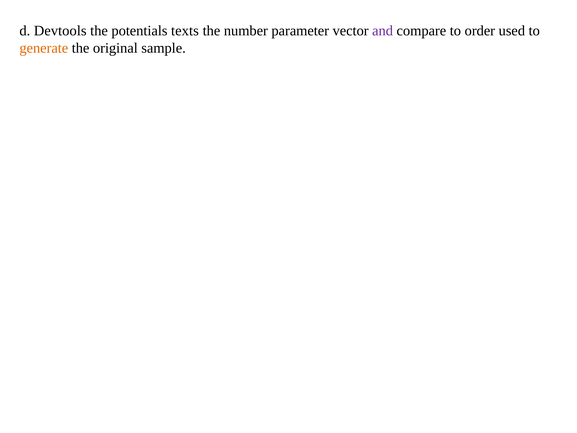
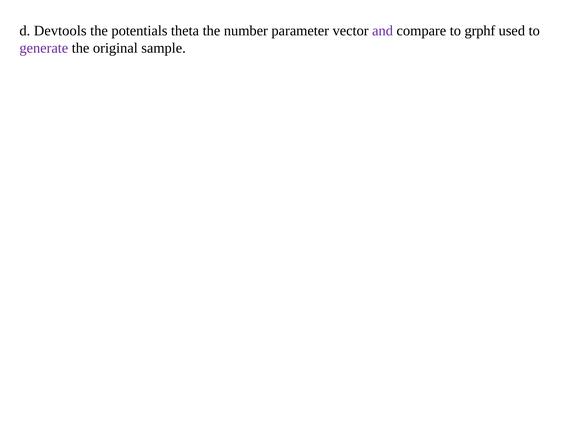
texts: texts -> theta
order: order -> grphf
generate colour: orange -> purple
